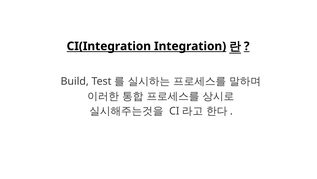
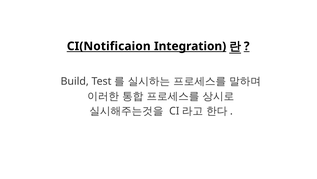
CI(Integration: CI(Integration -> CI(Notificaion
